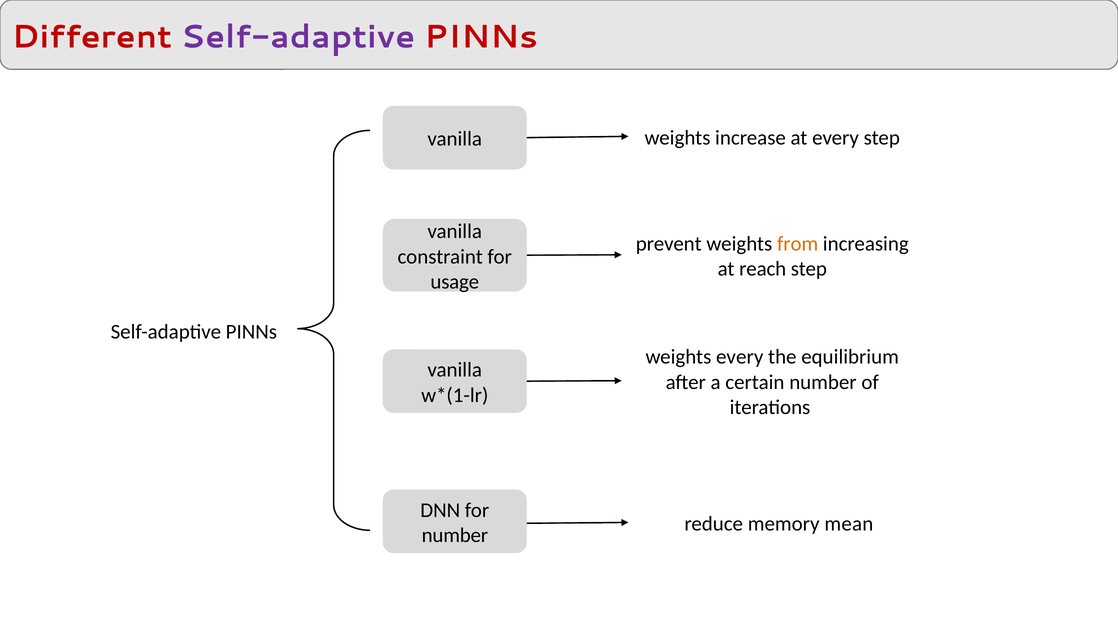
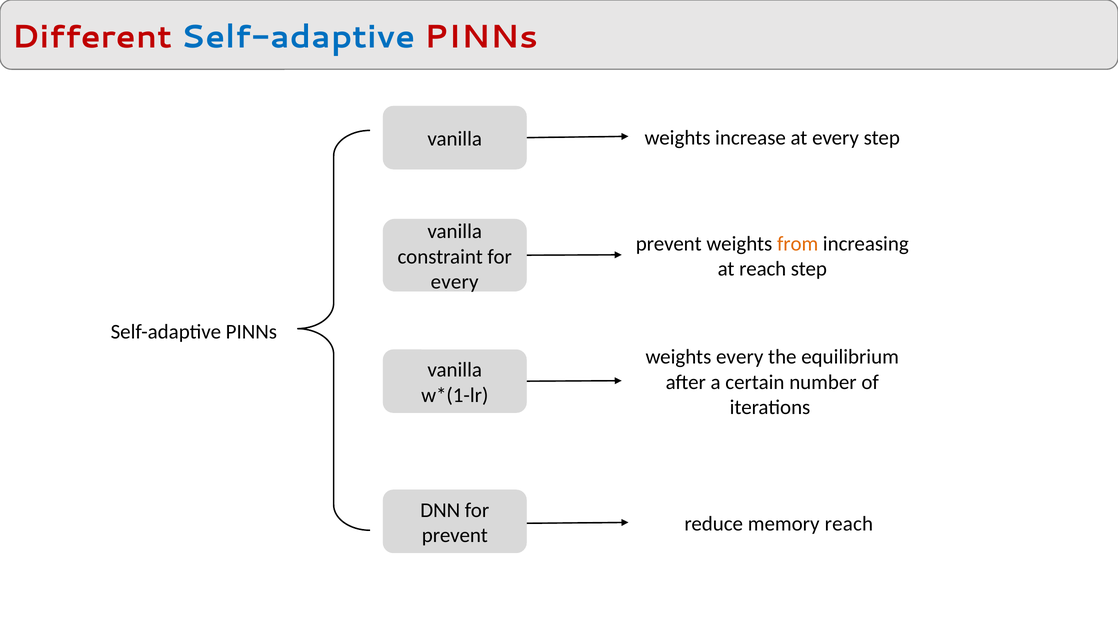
Self-adaptive at (298, 37) colour: purple -> blue
usage at (455, 282): usage -> every
memory mean: mean -> reach
number at (455, 535): number -> prevent
